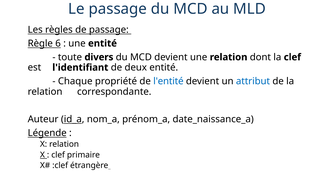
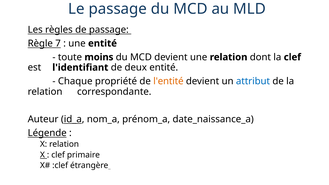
6: 6 -> 7
divers: divers -> moins
l'entité colour: blue -> orange
